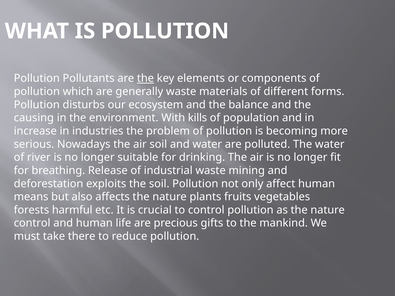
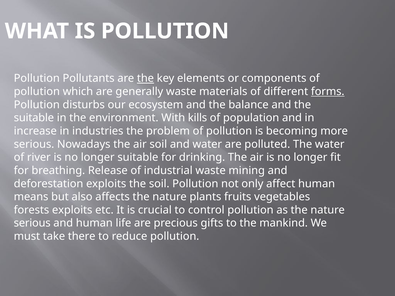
forms underline: none -> present
causing at (34, 118): causing -> suitable
forests harmful: harmful -> exploits
control at (32, 223): control -> serious
